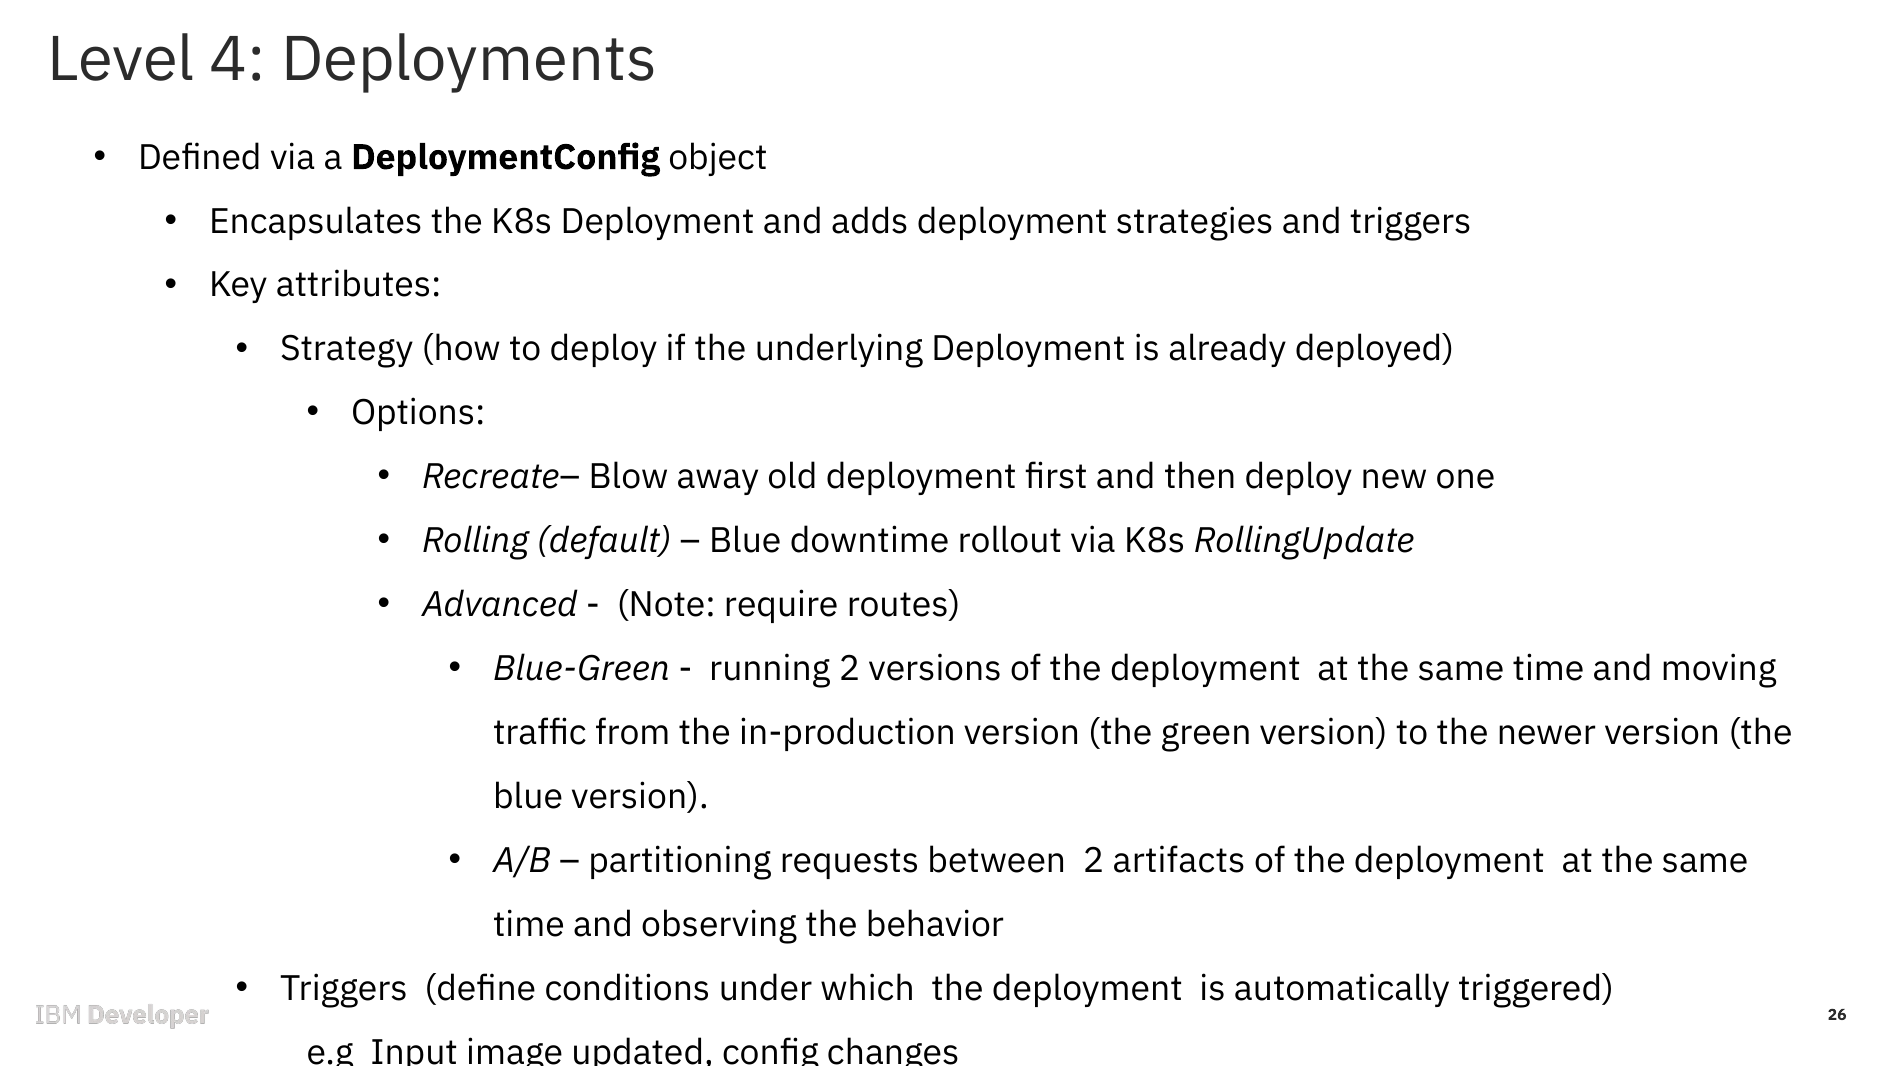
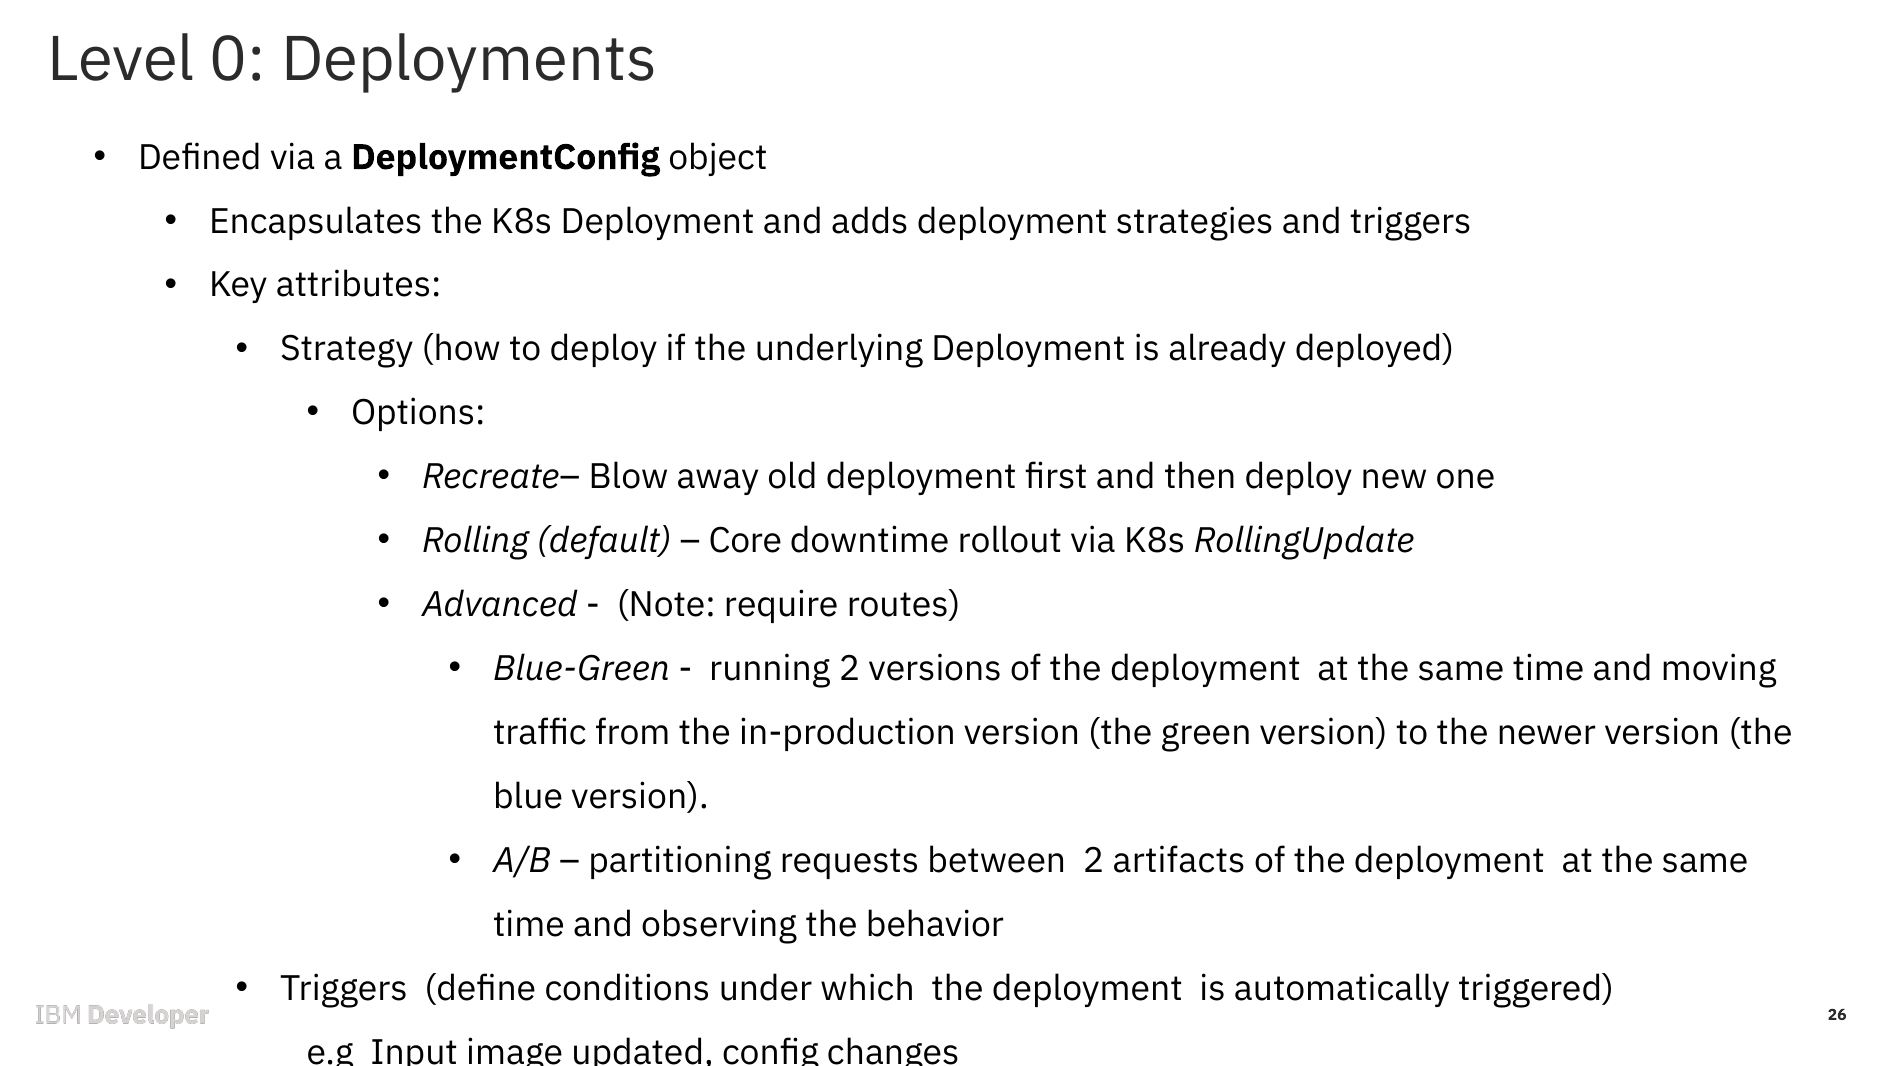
4: 4 -> 0
Blue at (745, 541): Blue -> Core
